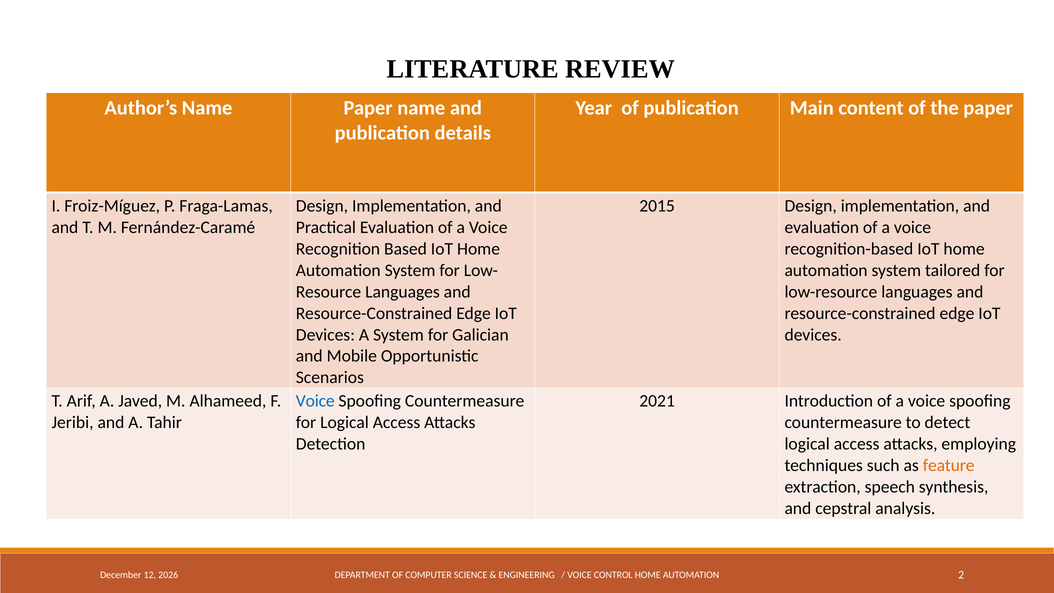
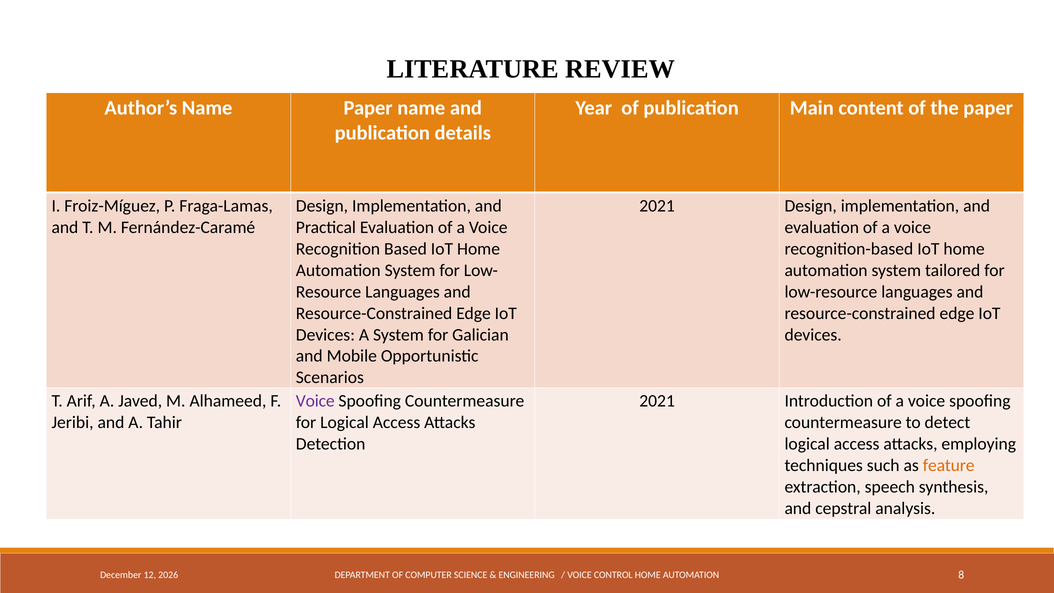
2015 at (657, 206): 2015 -> 2021
Voice at (315, 401) colour: blue -> purple
2: 2 -> 8
